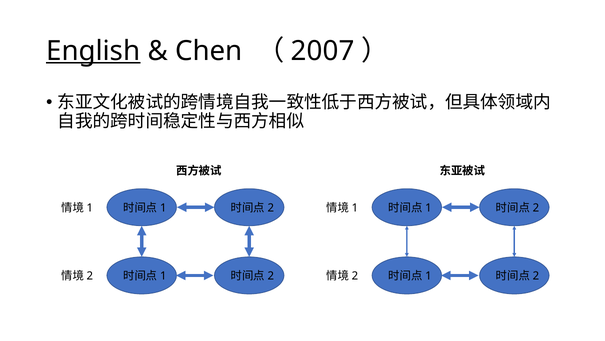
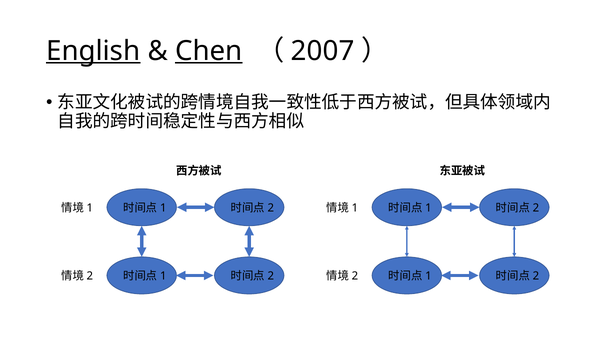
Chen underline: none -> present
